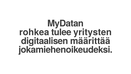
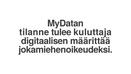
rohkea: rohkea -> tilanne
yritysten: yritysten -> kuluttaja
